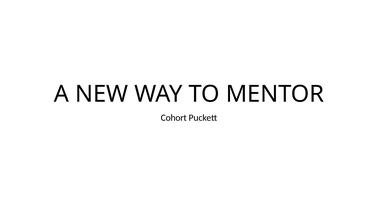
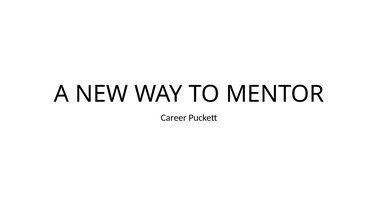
Cohort: Cohort -> Career
